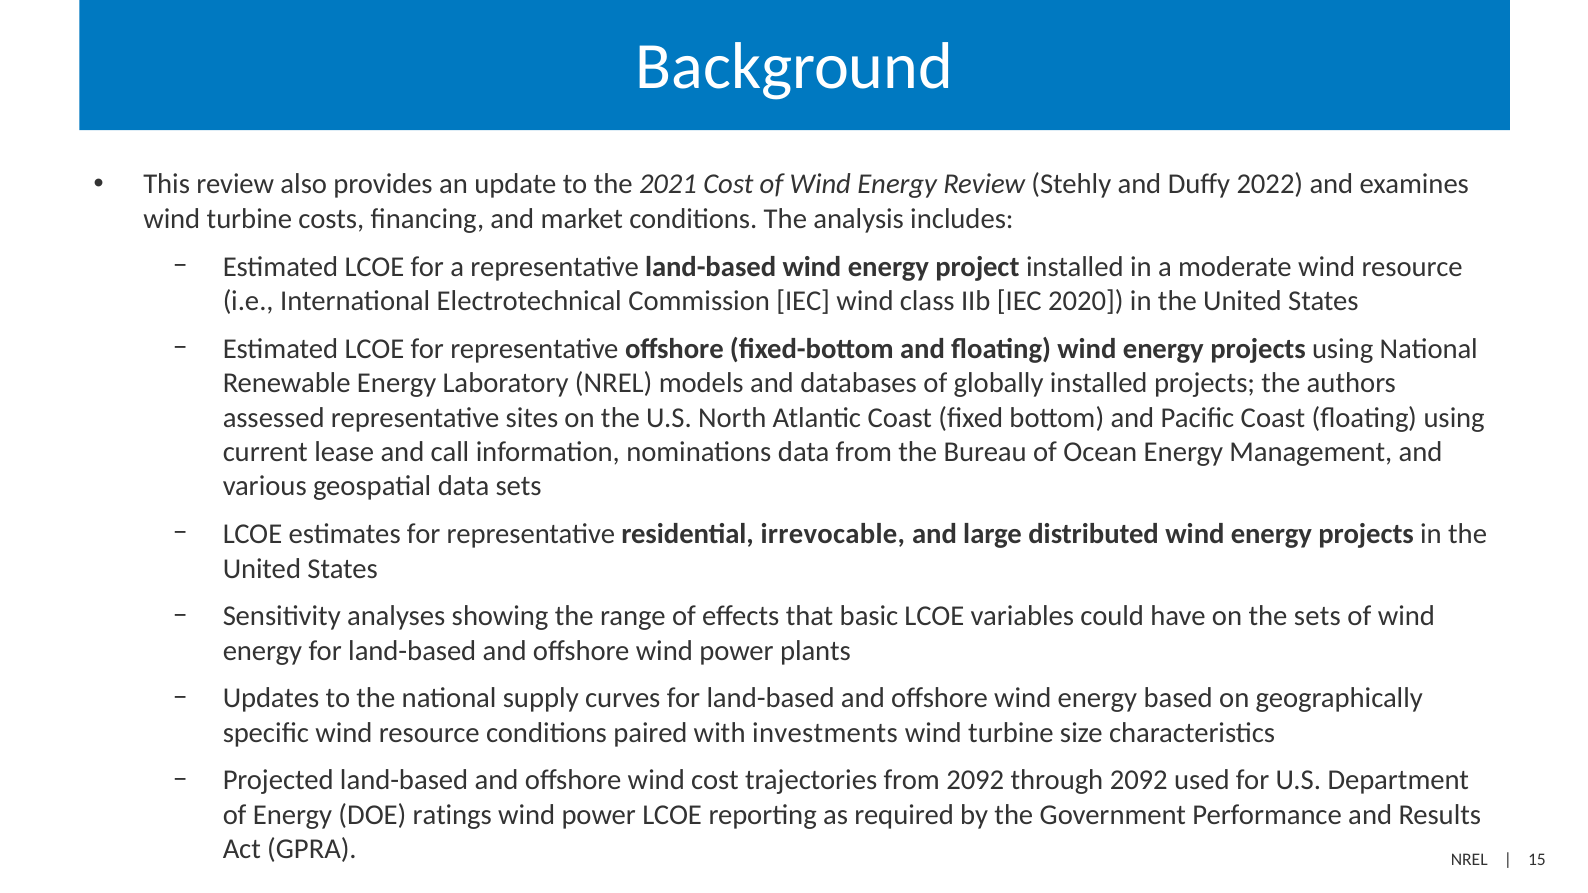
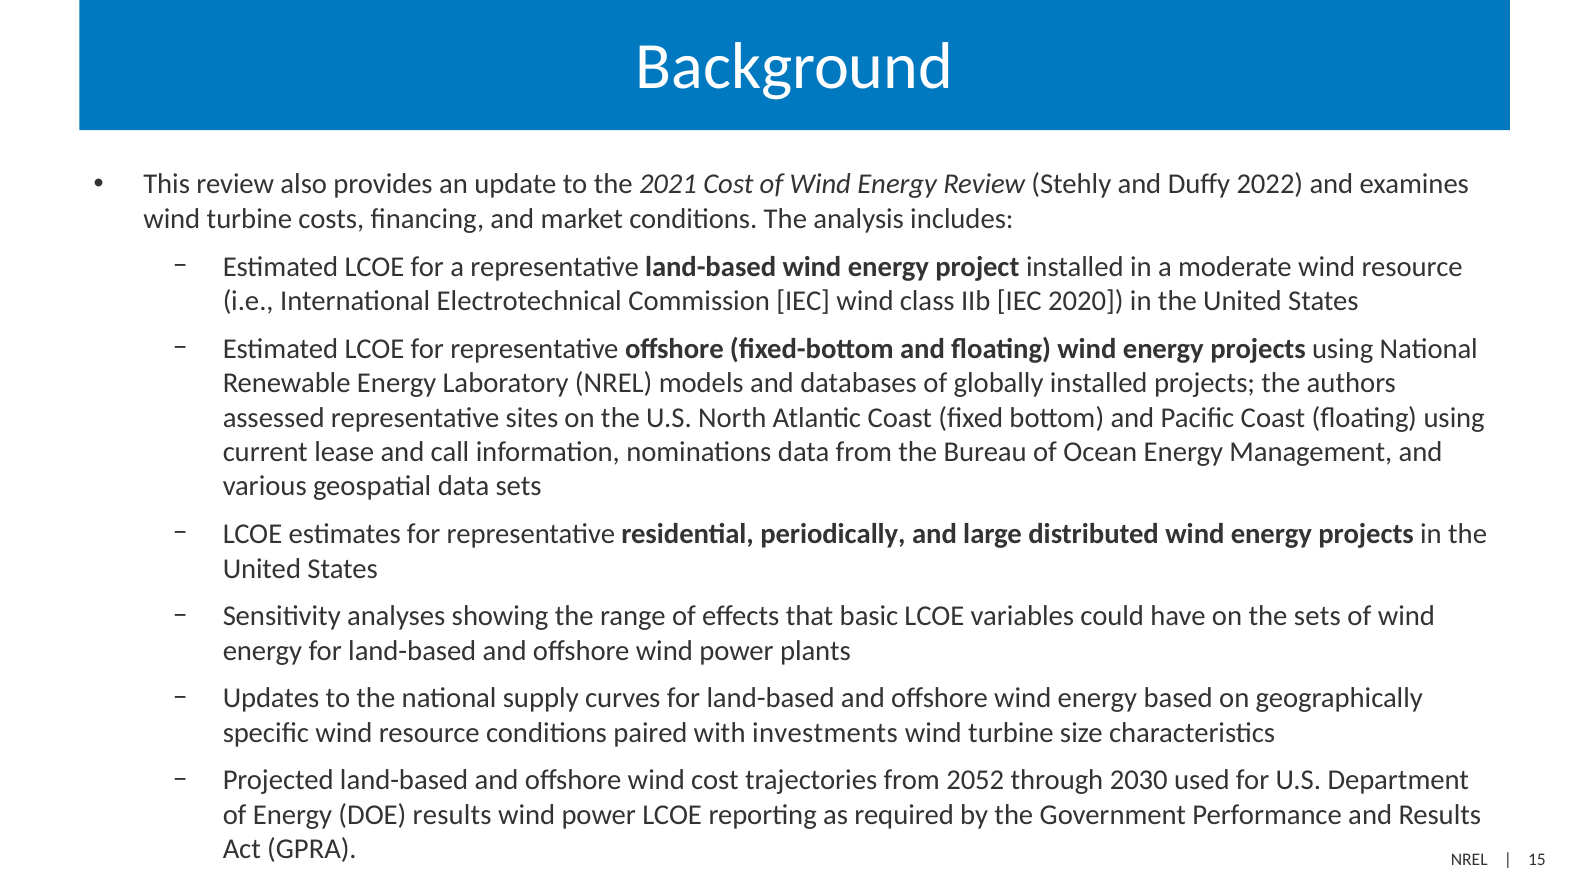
irrevocable: irrevocable -> periodically
from 2092: 2092 -> 2052
through 2092: 2092 -> 2030
DOE ratings: ratings -> results
